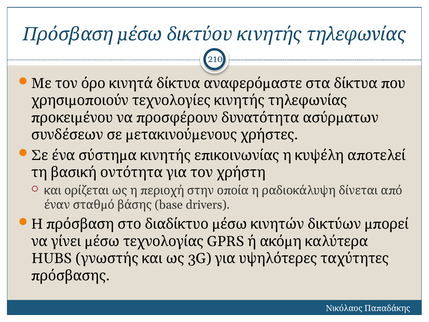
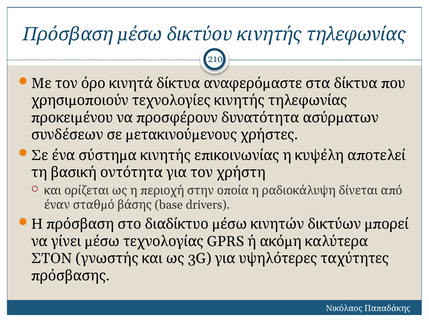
HUBS: HUBS -> ΣΤΟΝ
